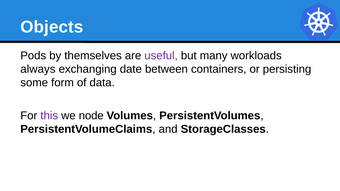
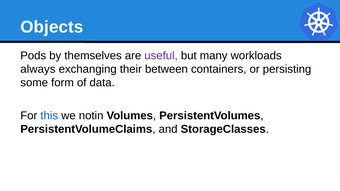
date: date -> their
this colour: purple -> blue
node: node -> notin
